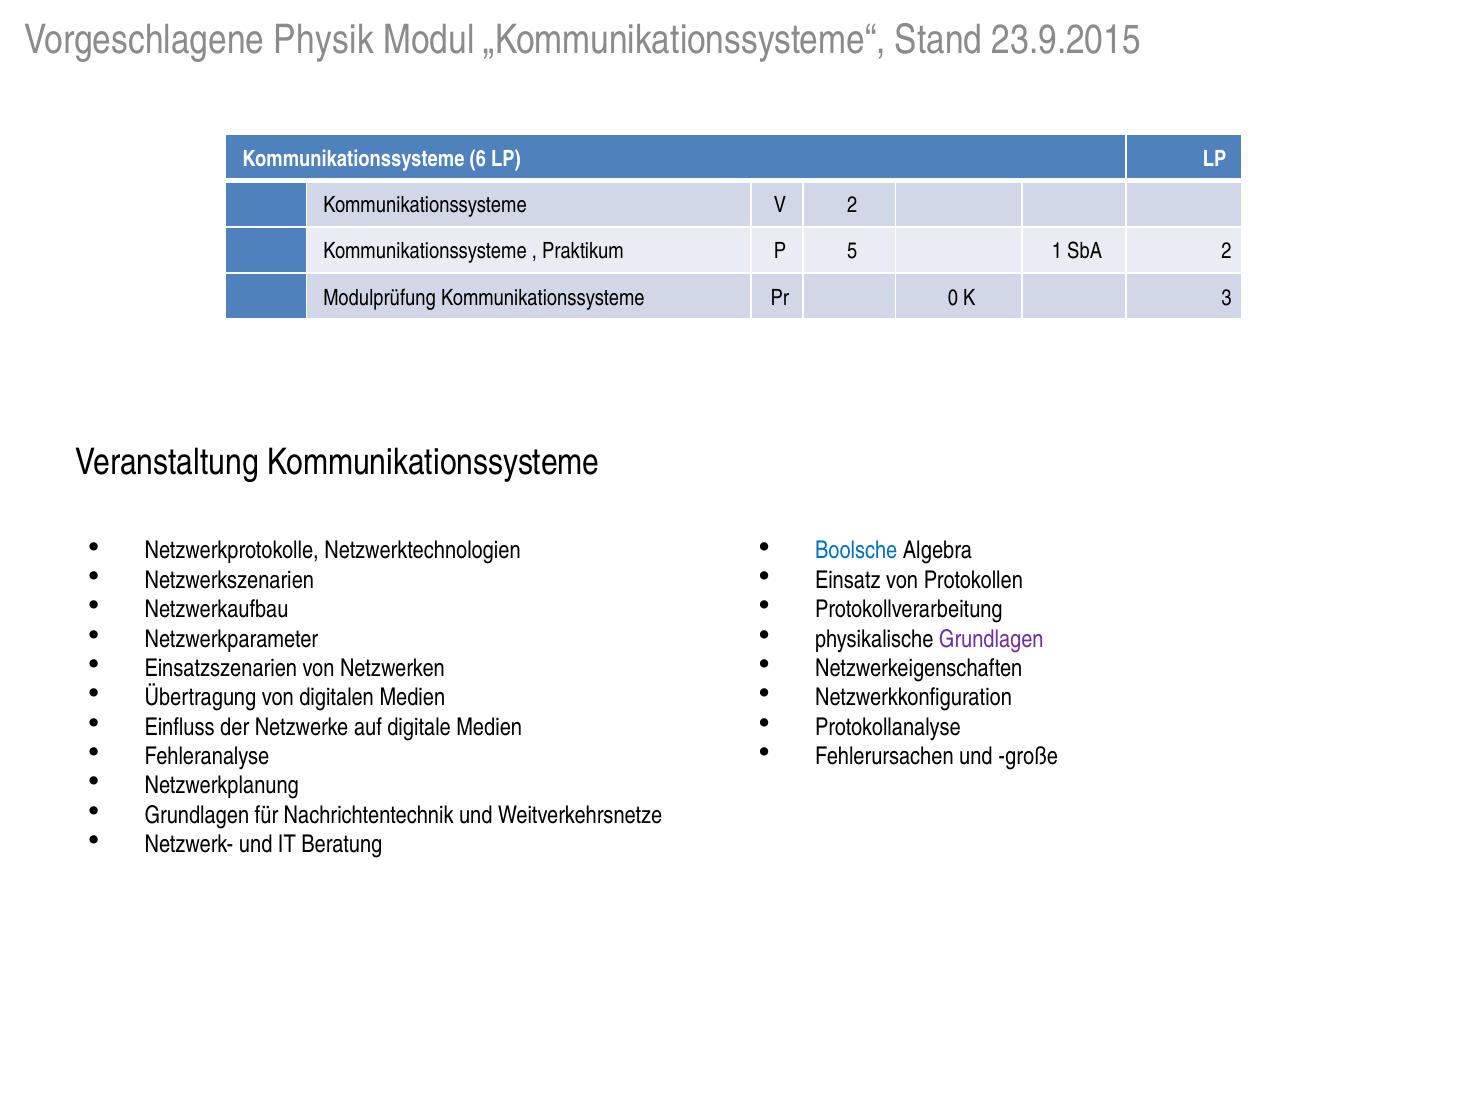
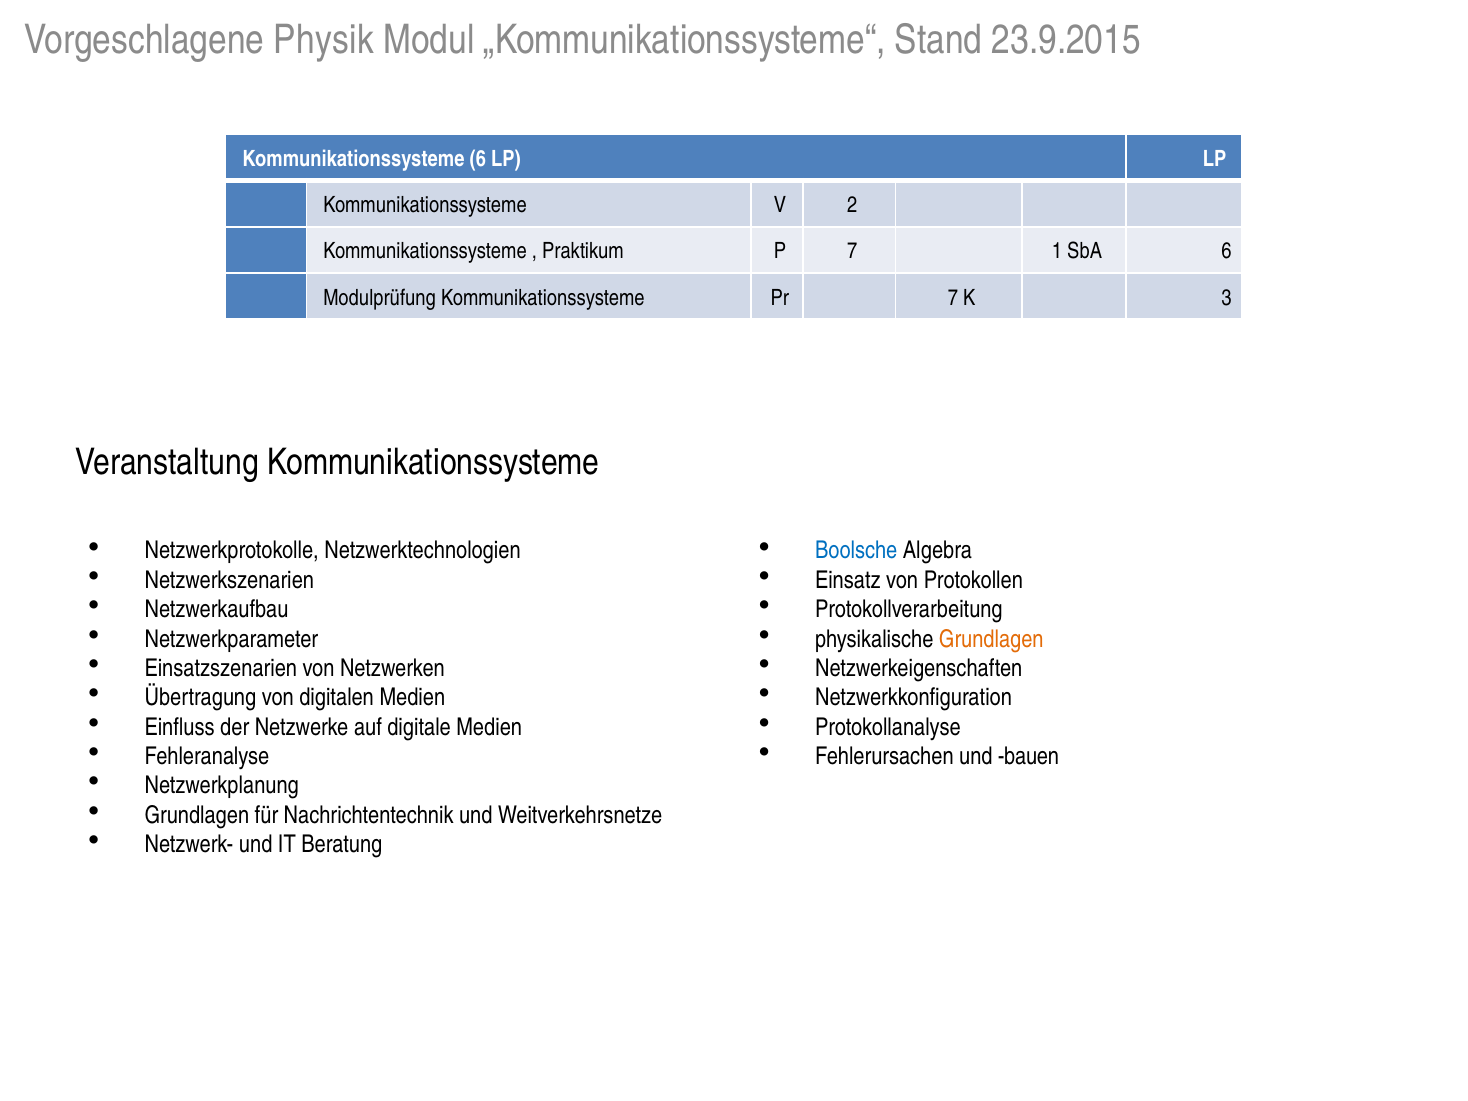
P 5: 5 -> 7
SbA 2: 2 -> 6
Pr 0: 0 -> 7
Grundlagen at (991, 639) colour: purple -> orange
große: große -> bauen
